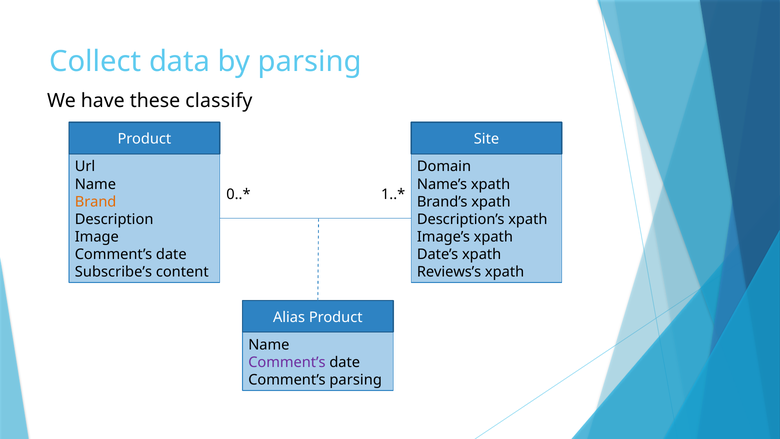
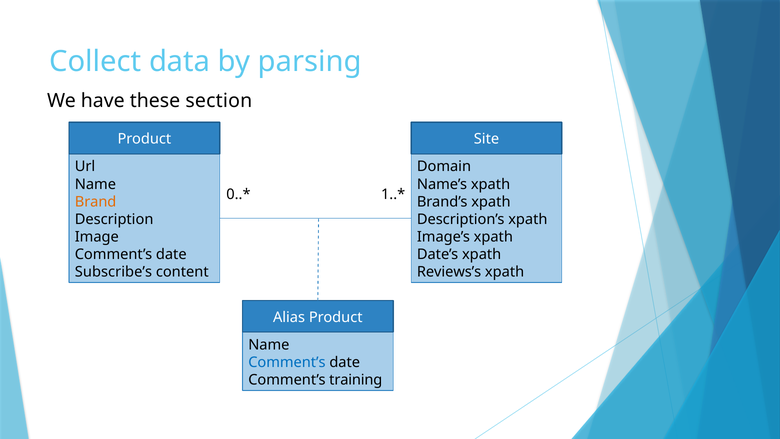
classify: classify -> section
Comment’s at (287, 362) colour: purple -> blue
Comment’s parsing: parsing -> training
